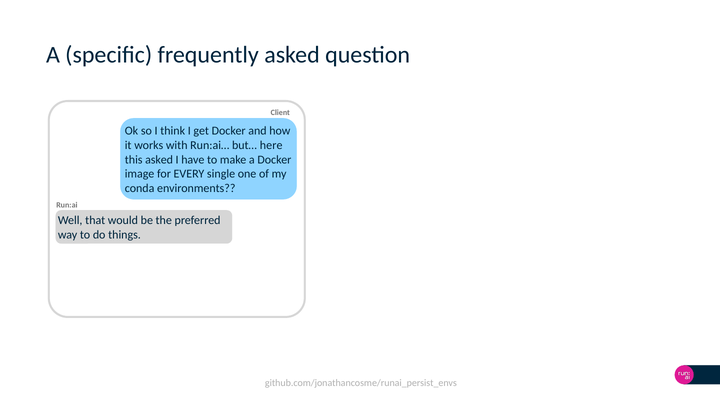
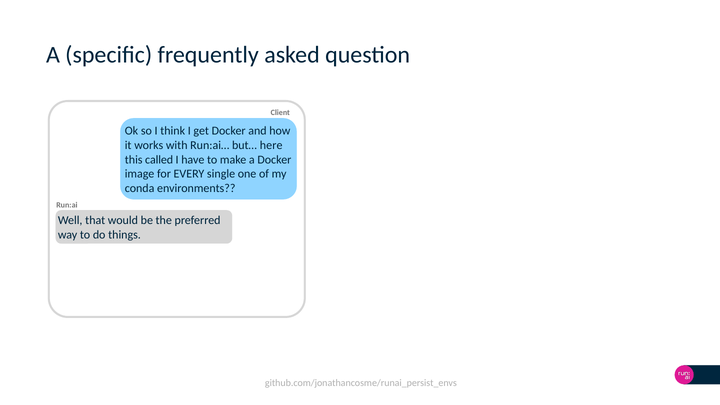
this asked: asked -> called
